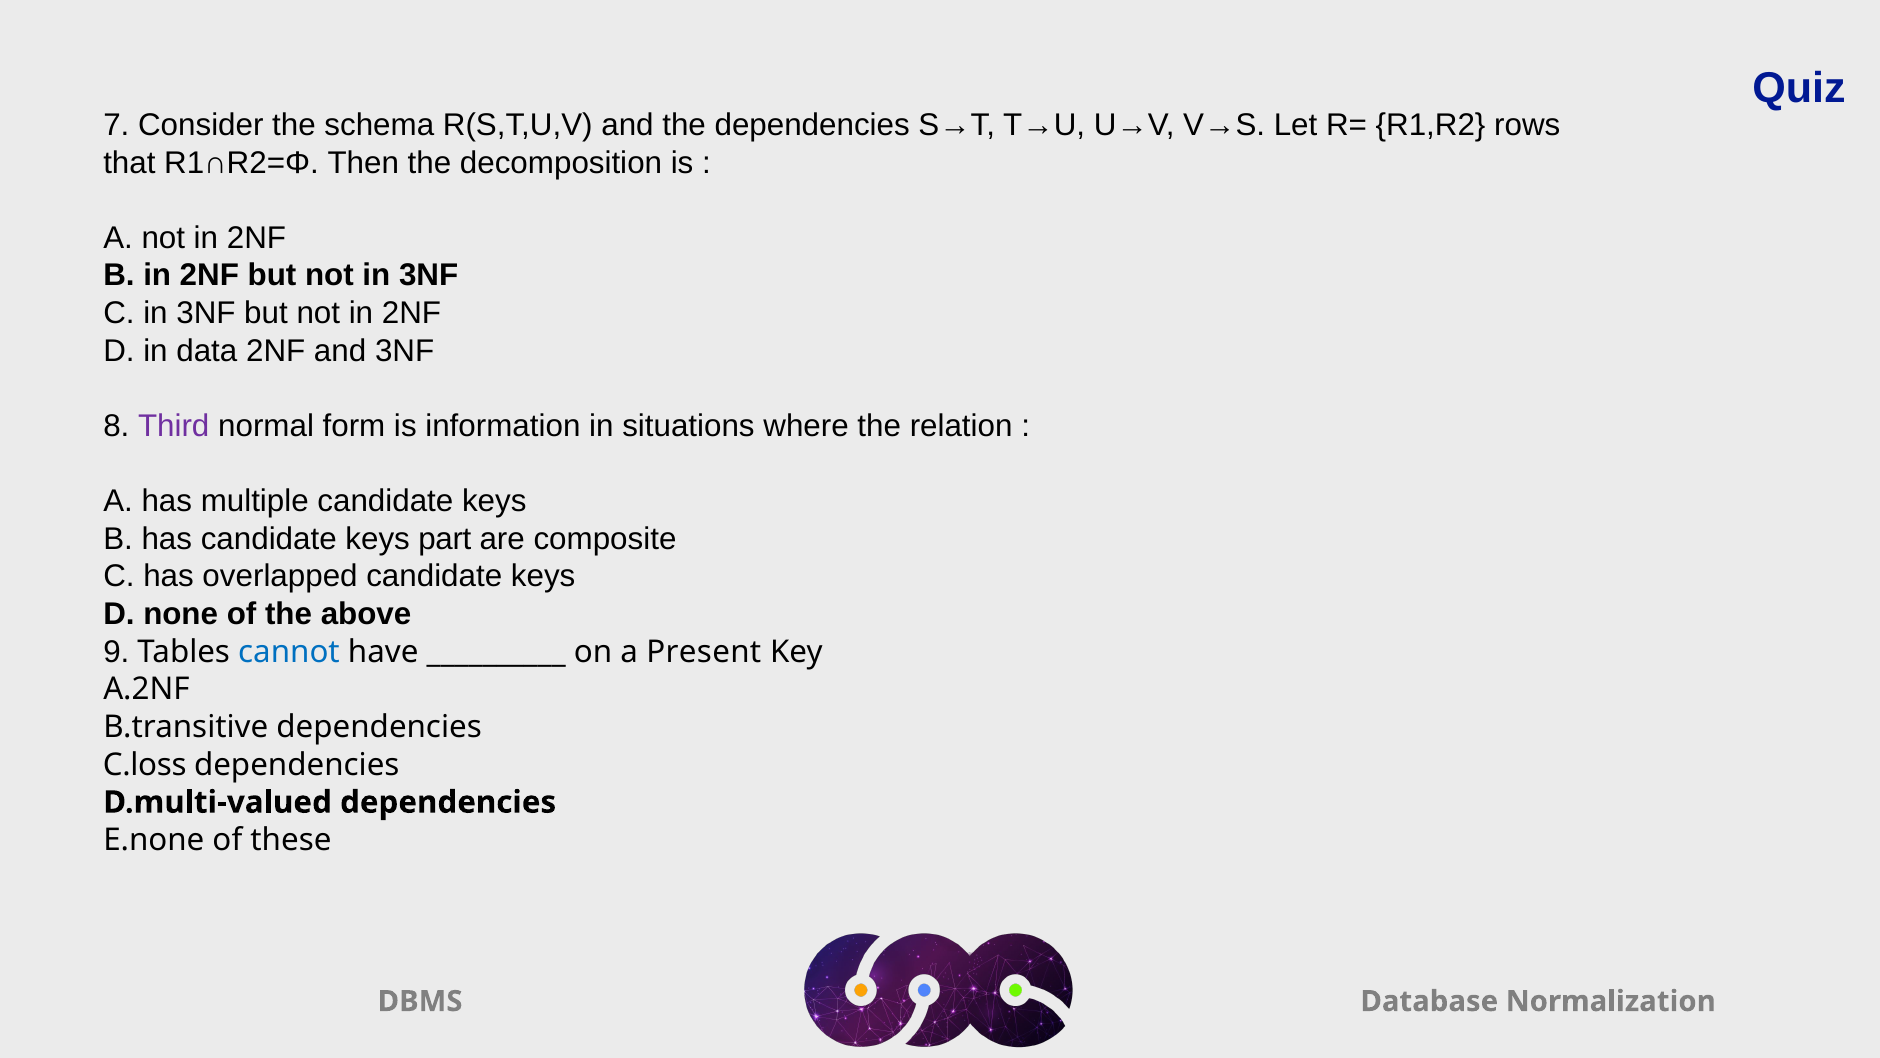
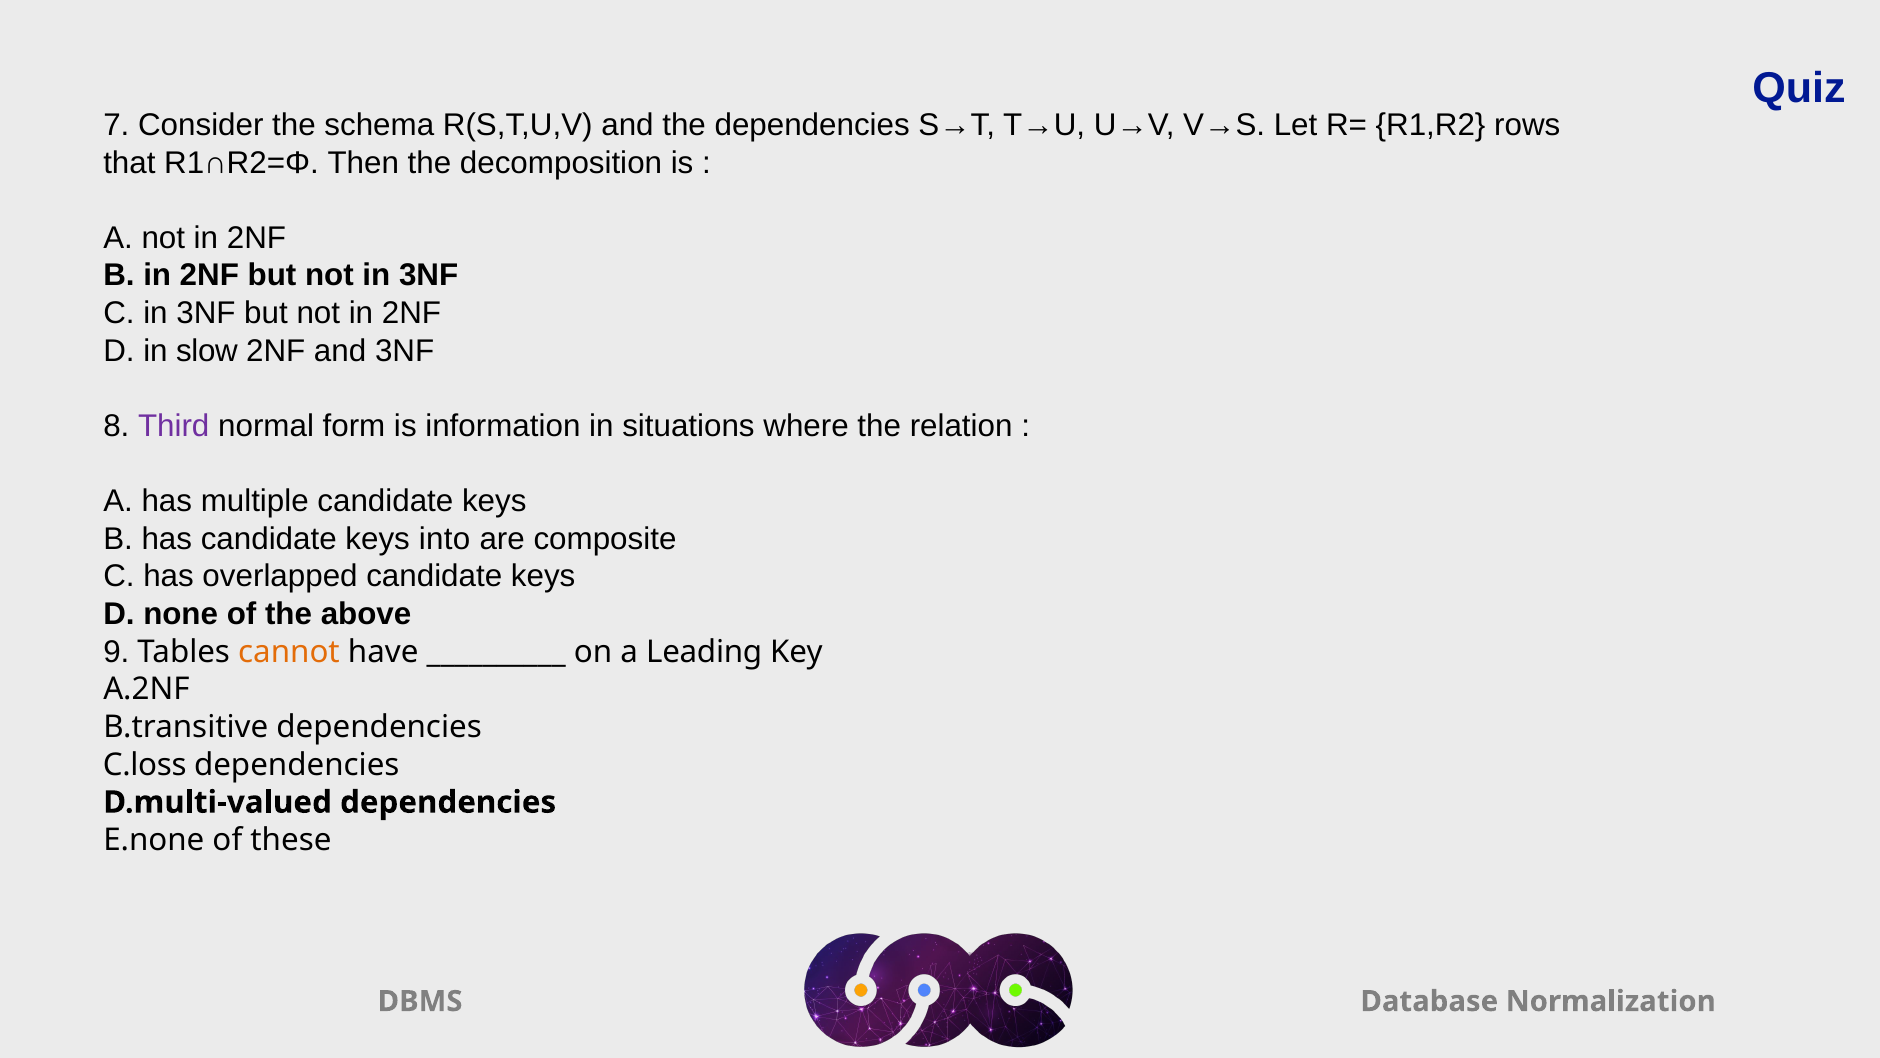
data: data -> slow
part: part -> into
cannot colour: blue -> orange
Present: Present -> Leading
